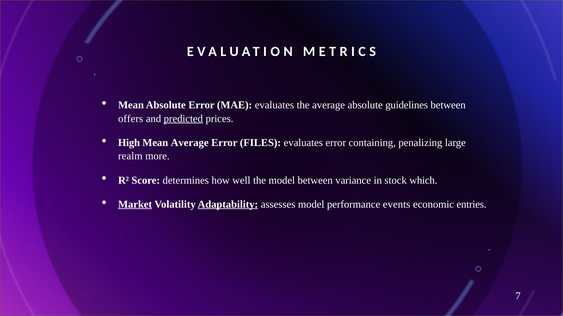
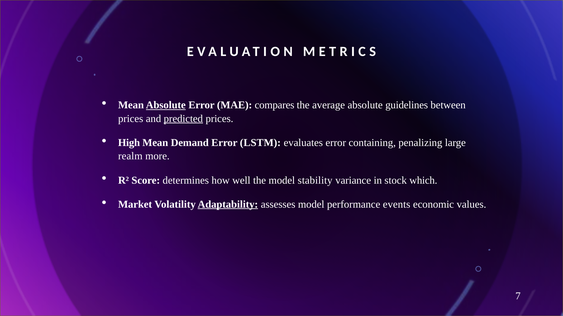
Absolute at (166, 105) underline: none -> present
MAE evaluates: evaluates -> compares
offers at (131, 119): offers -> prices
Mean Average: Average -> Demand
FILES: FILES -> LSTM
model between: between -> stability
Market underline: present -> none
entries: entries -> values
